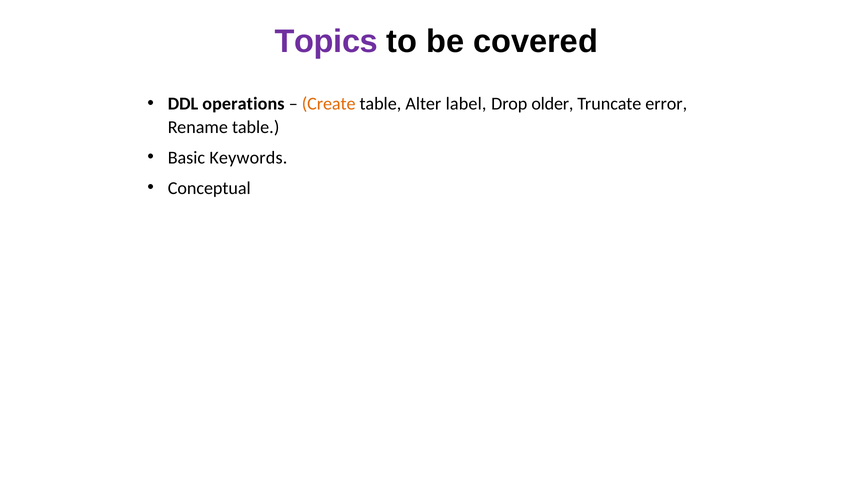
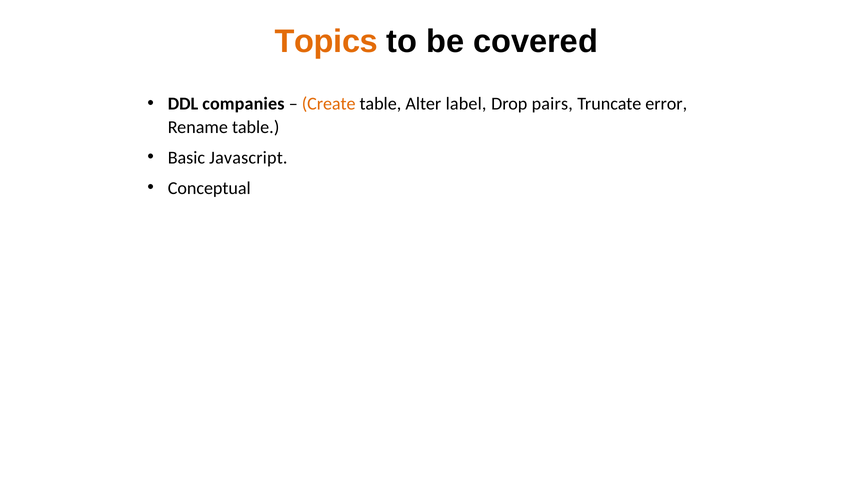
Topics colour: purple -> orange
operations: operations -> companies
older: older -> pairs
Keywords: Keywords -> Javascript
